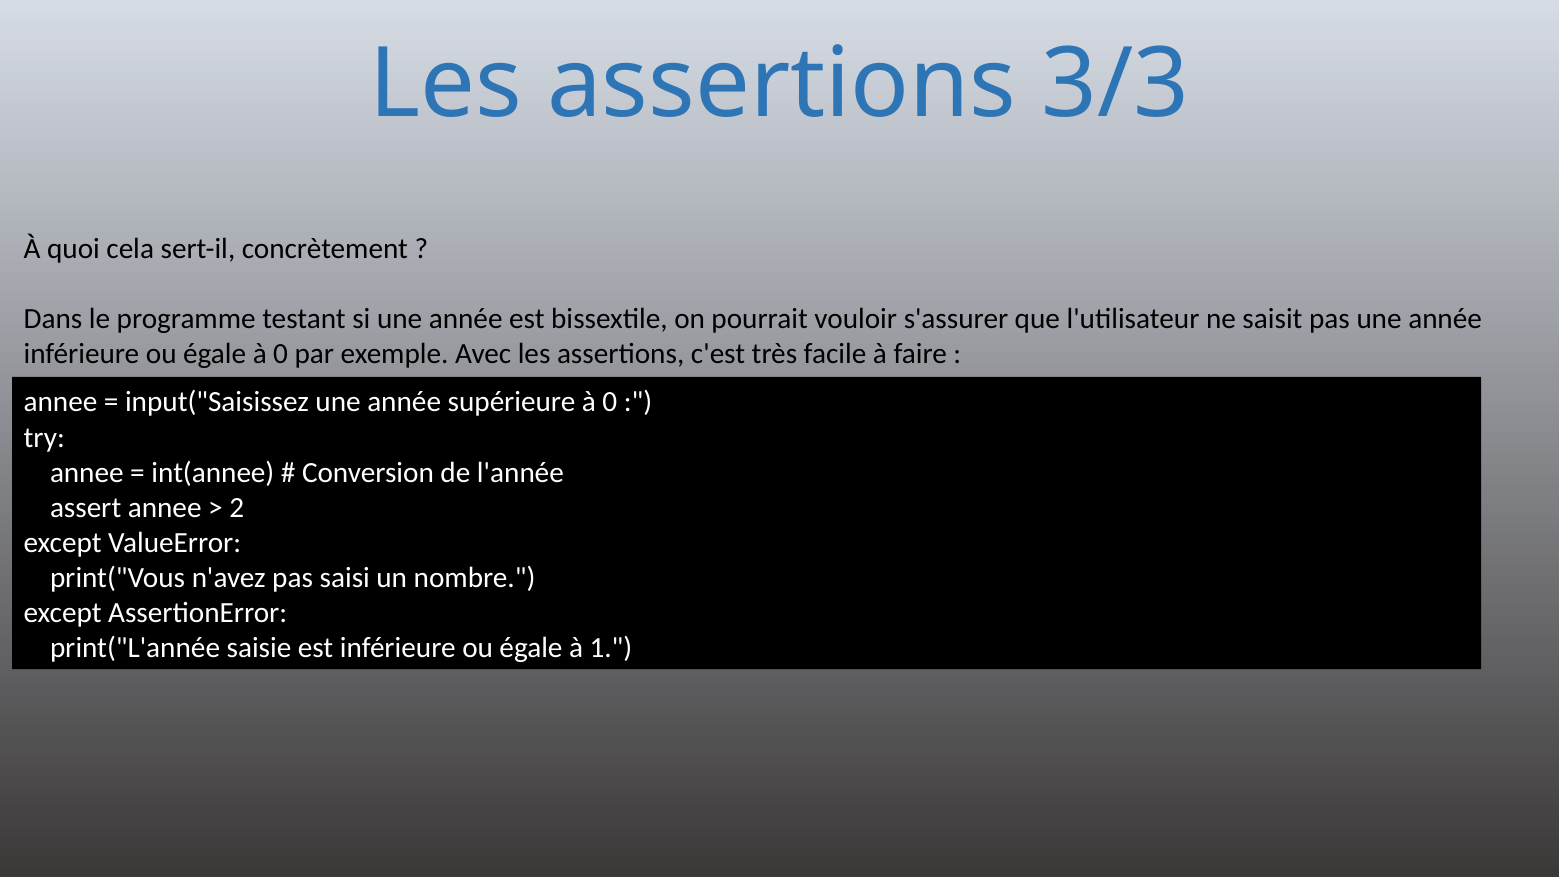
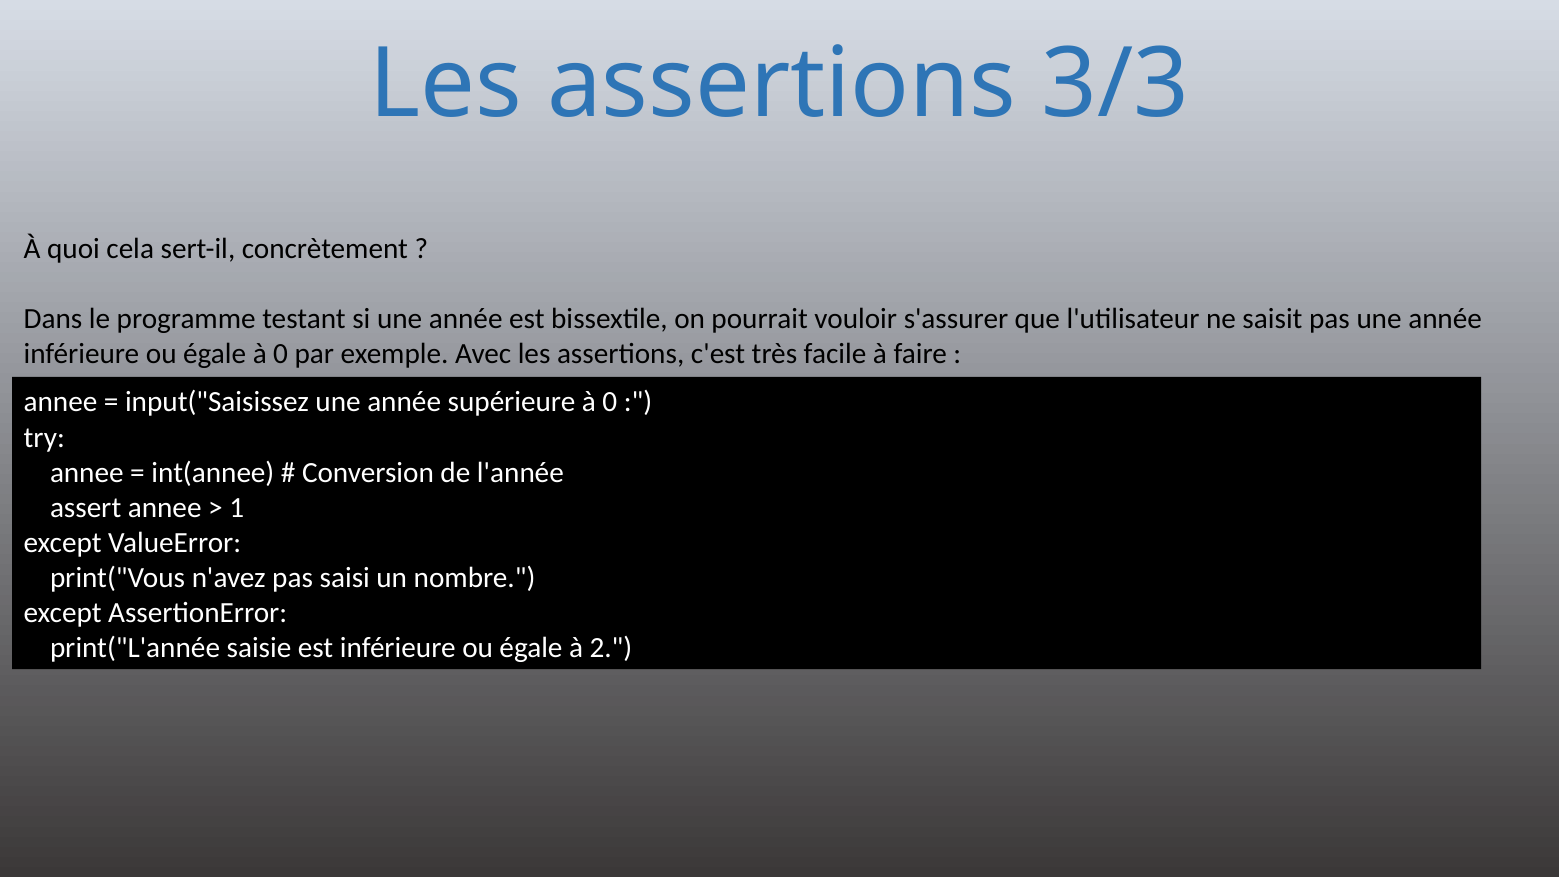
2: 2 -> 1
1: 1 -> 2
